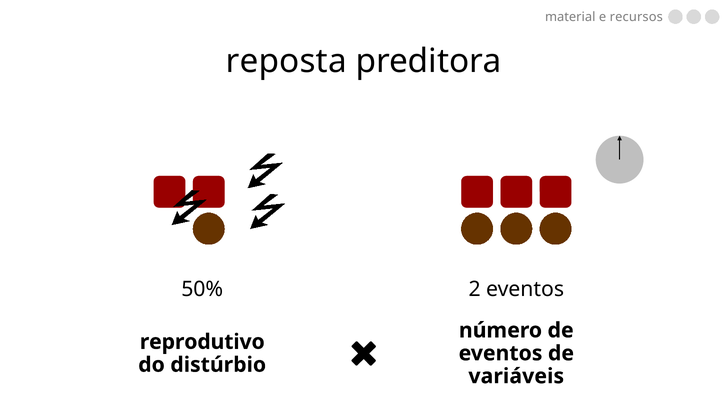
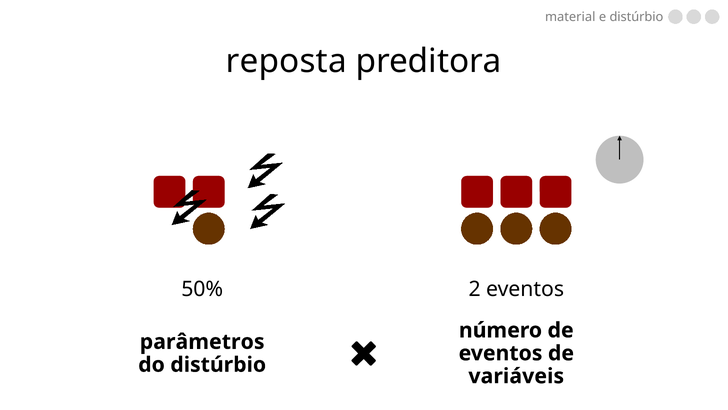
e recursos: recursos -> distúrbio
reprodutivo: reprodutivo -> parâmetros
